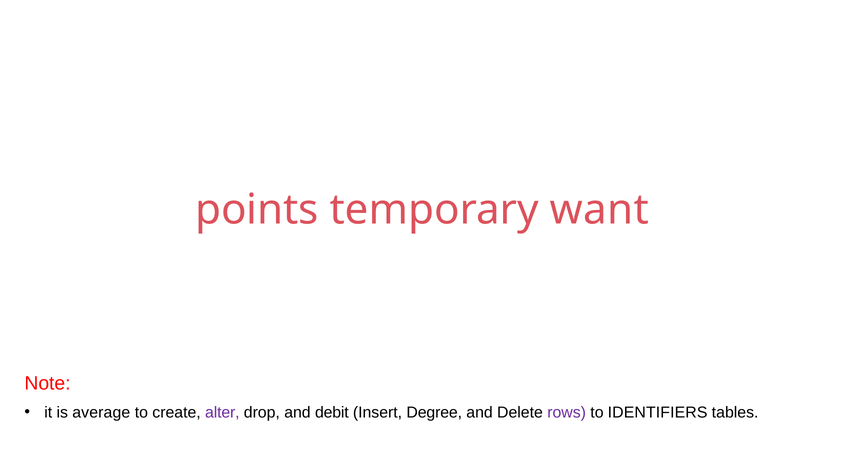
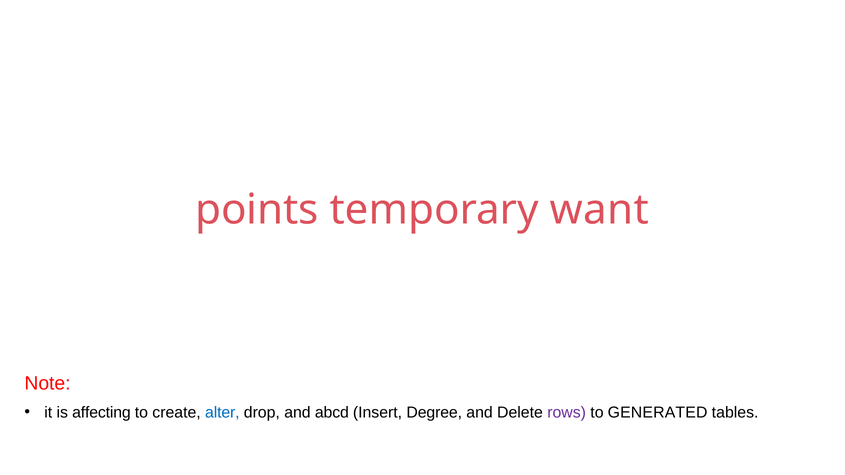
average: average -> affecting
alter colour: purple -> blue
debit: debit -> abcd
IDENTIFIERS: IDENTIFIERS -> GENERATED
